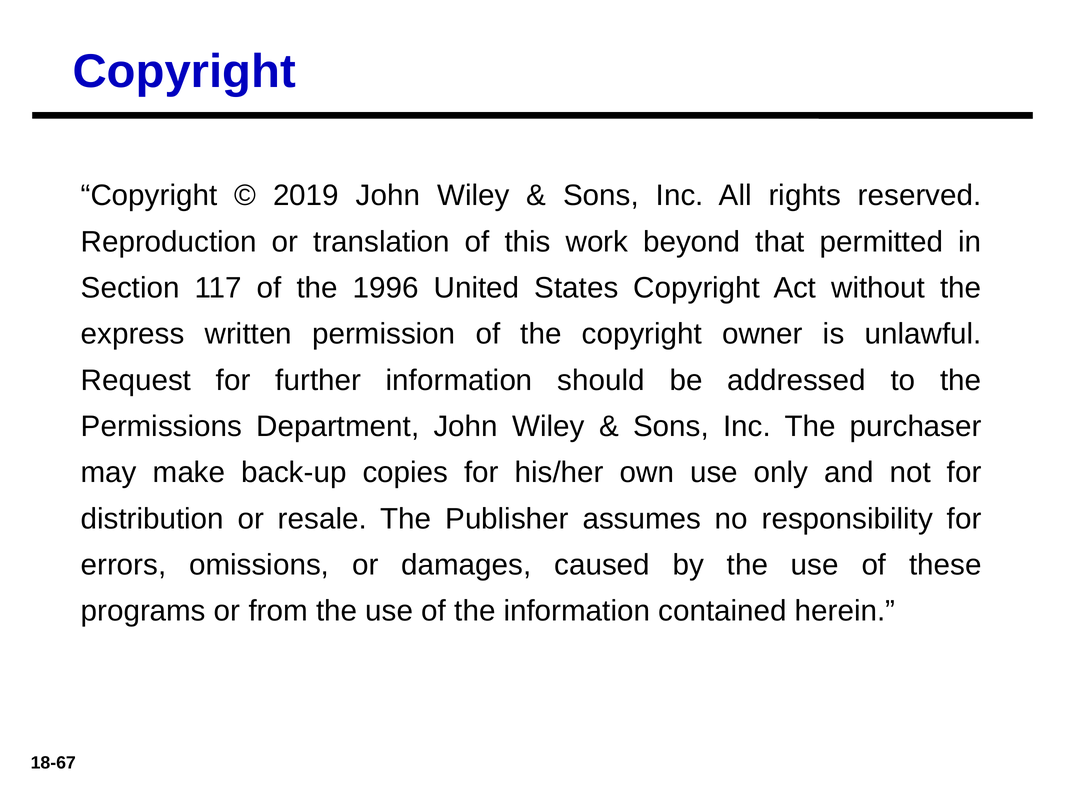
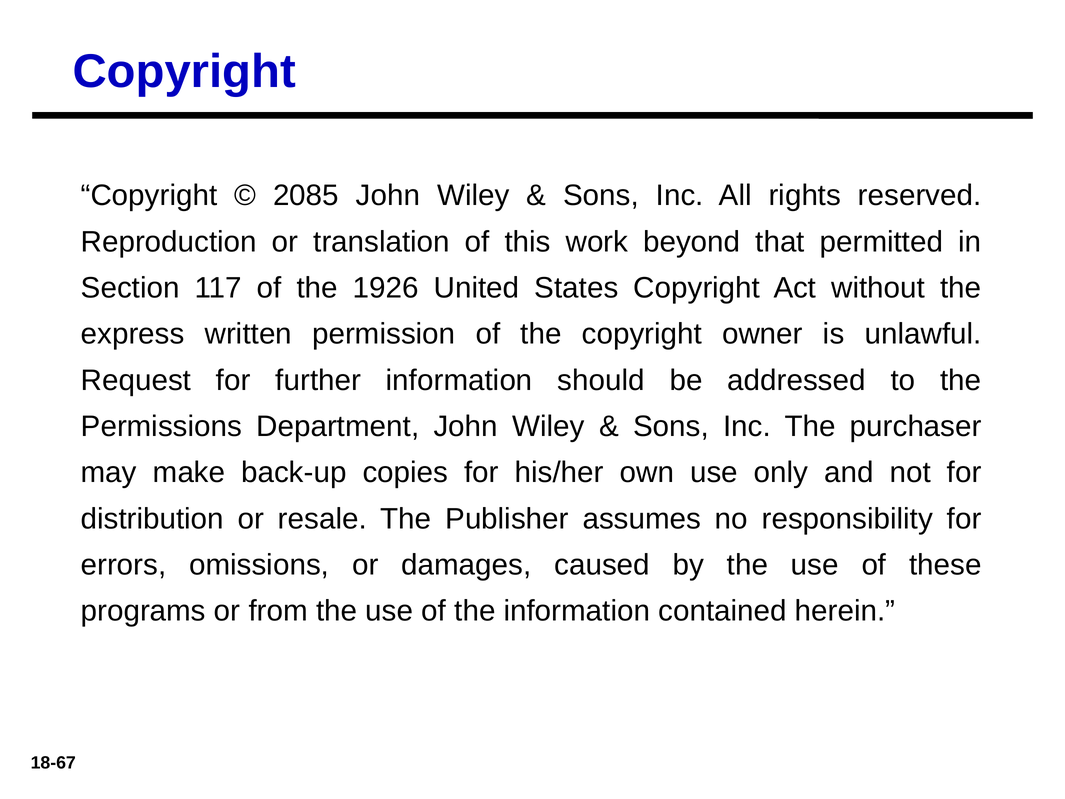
2019: 2019 -> 2085
1996: 1996 -> 1926
